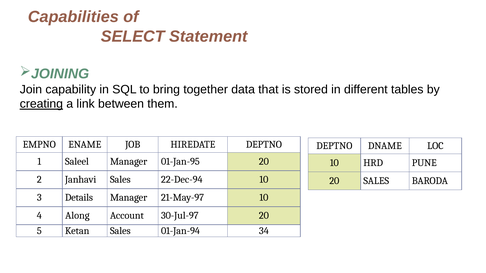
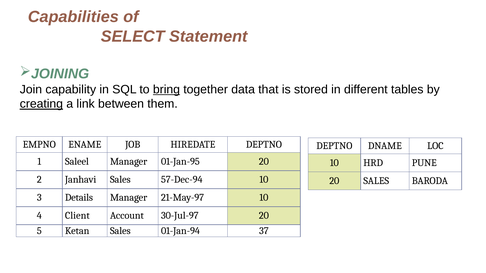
bring underline: none -> present
22-Dec-94: 22-Dec-94 -> 57-Dec-94
Along: Along -> Client
34: 34 -> 37
